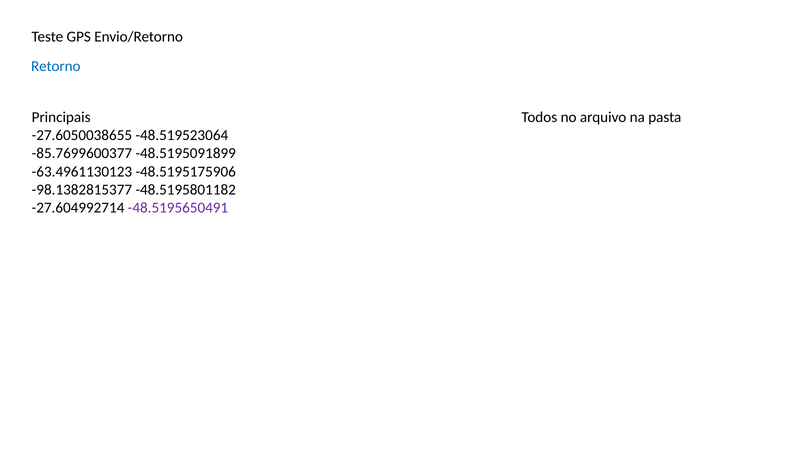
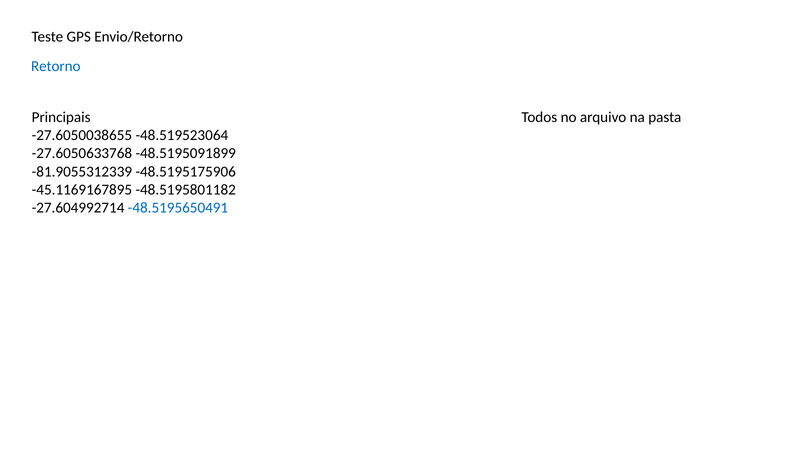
-85.7699600377: -85.7699600377 -> -27.6050633768
-63.4961130123: -63.4961130123 -> -81.9055312339
-98.1382815377: -98.1382815377 -> -45.1169167895
-48.5195650491 colour: purple -> blue
